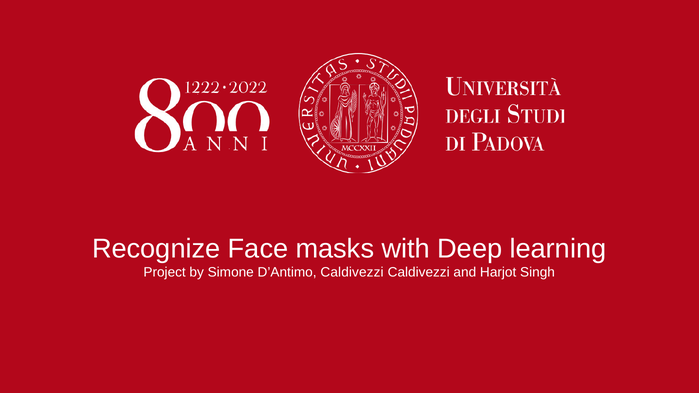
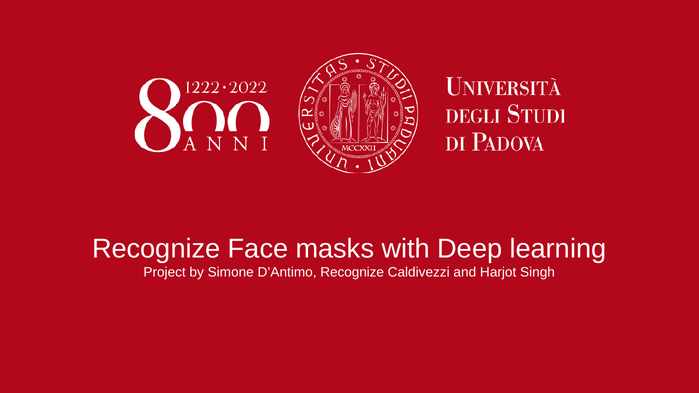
D’Antimo Caldivezzi: Caldivezzi -> Recognize
